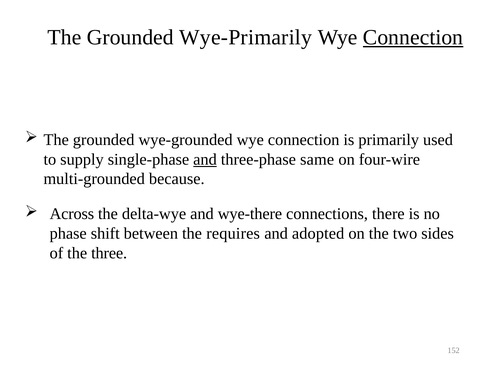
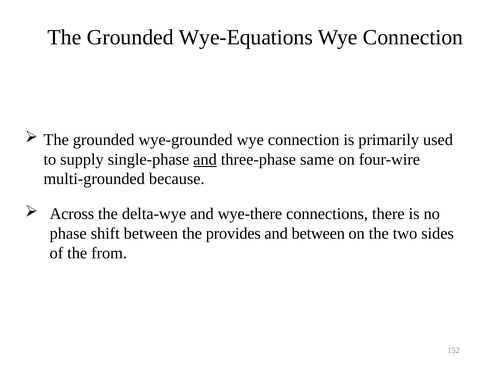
Wye-Primarily: Wye-Primarily -> Wye-Equations
Connection at (413, 37) underline: present -> none
requires: requires -> provides
and adopted: adopted -> between
three: three -> from
